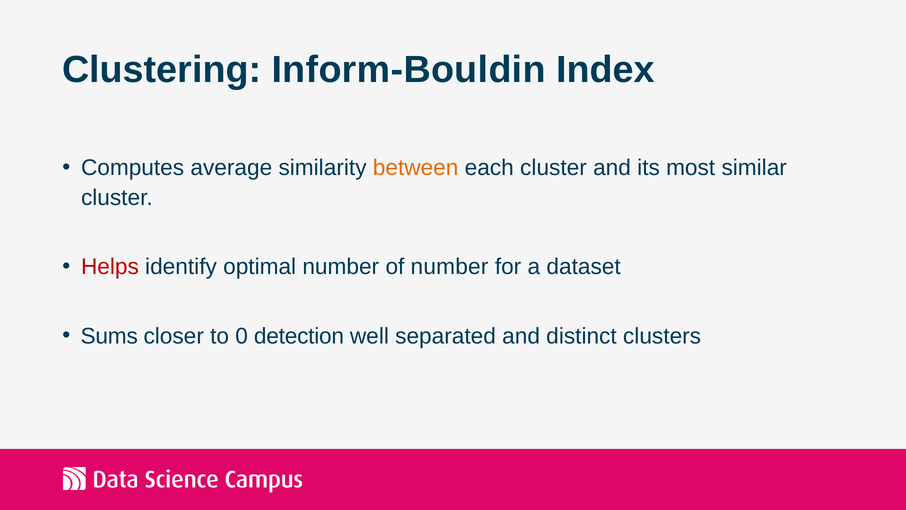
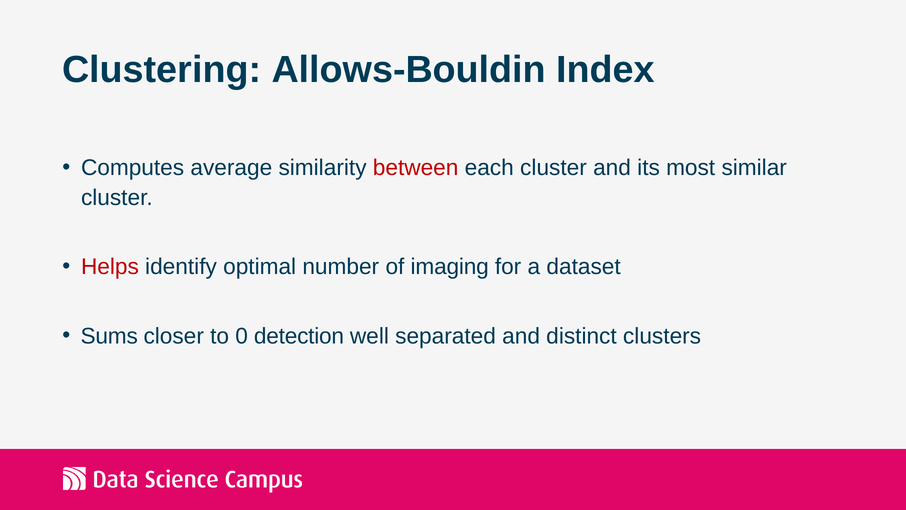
Inform-Bouldin: Inform-Bouldin -> Allows-Bouldin
between colour: orange -> red
of number: number -> imaging
